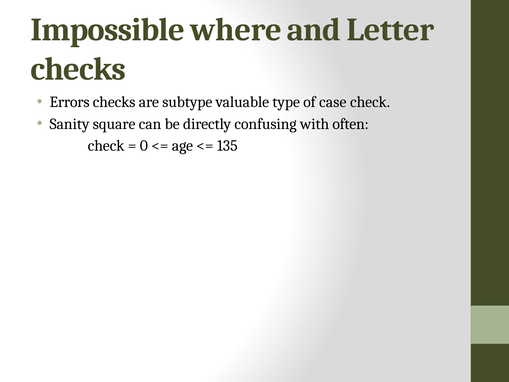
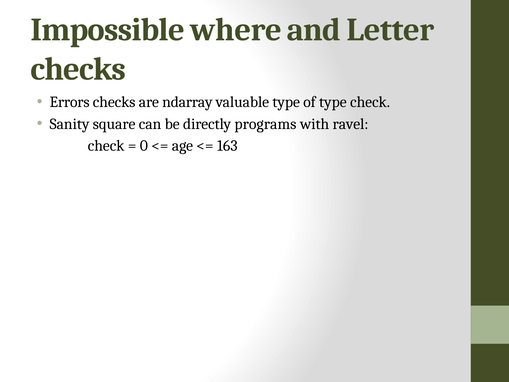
subtype: subtype -> ndarray
of case: case -> type
confusing: confusing -> programs
often: often -> ravel
135: 135 -> 163
